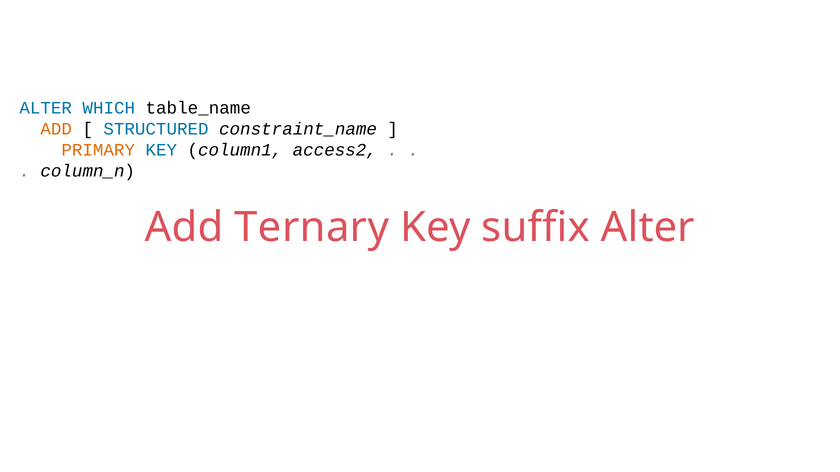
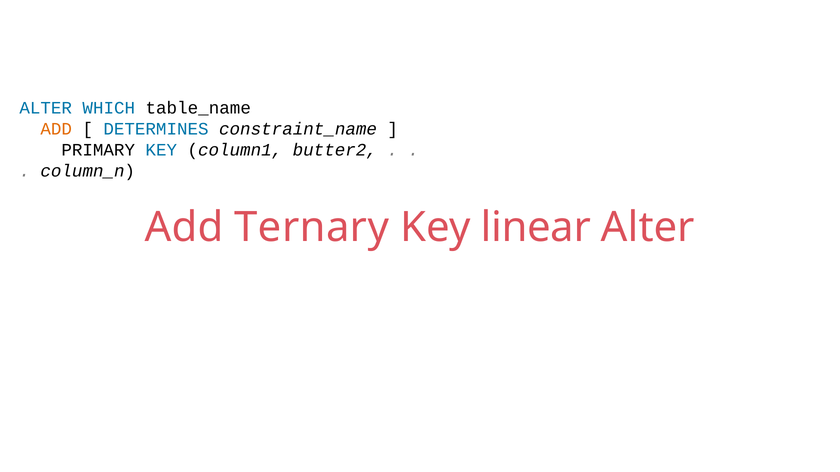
STRUCTURED: STRUCTURED -> DETERMINES
PRIMARY colour: orange -> black
access2: access2 -> butter2
suffix: suffix -> linear
